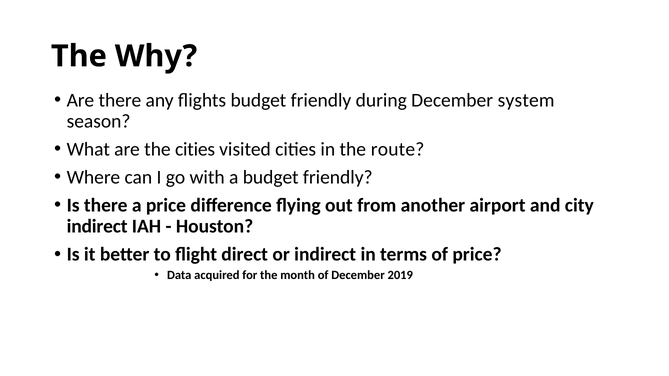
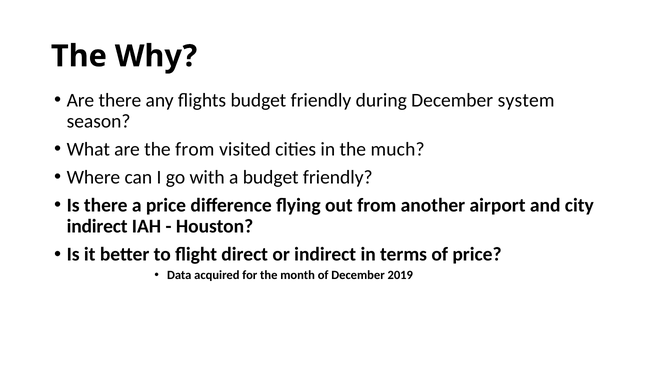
the cities: cities -> from
route: route -> much
